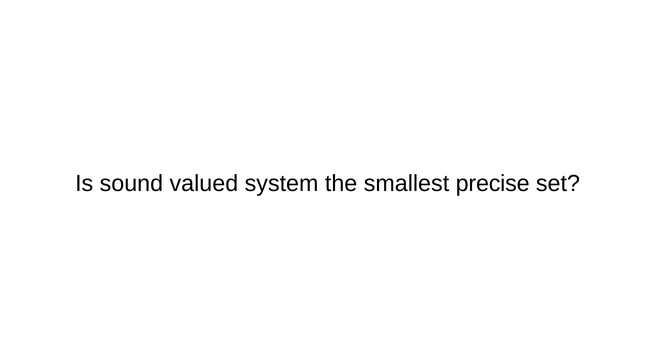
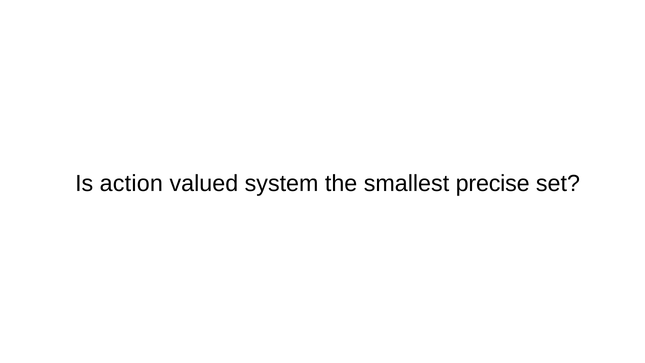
sound: sound -> action
